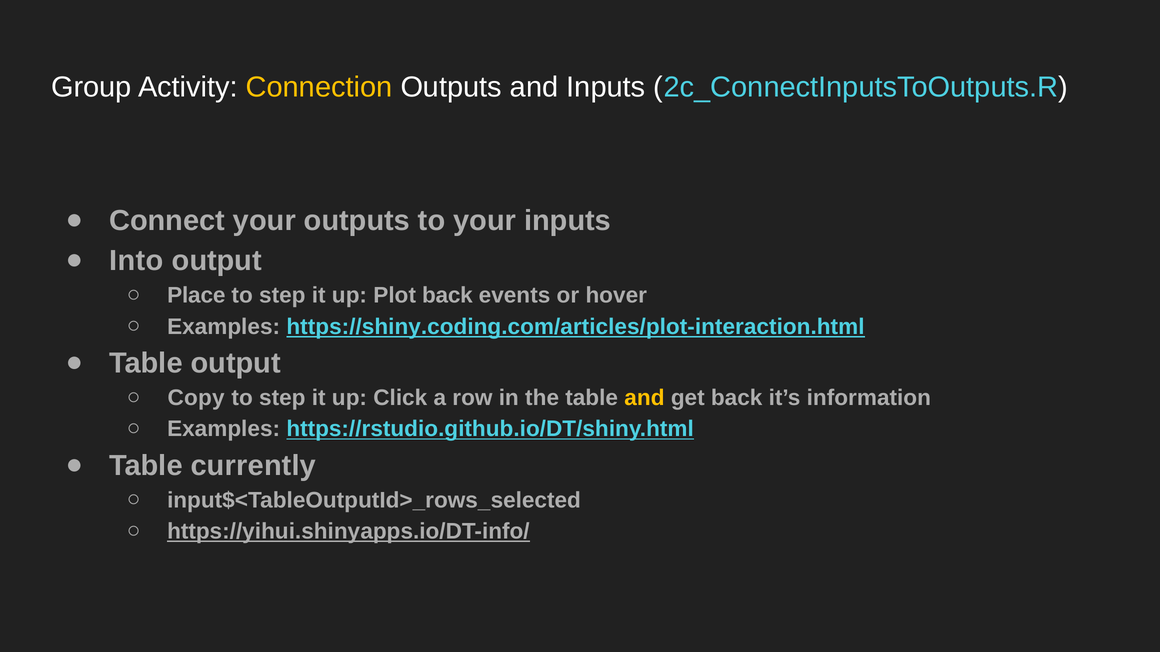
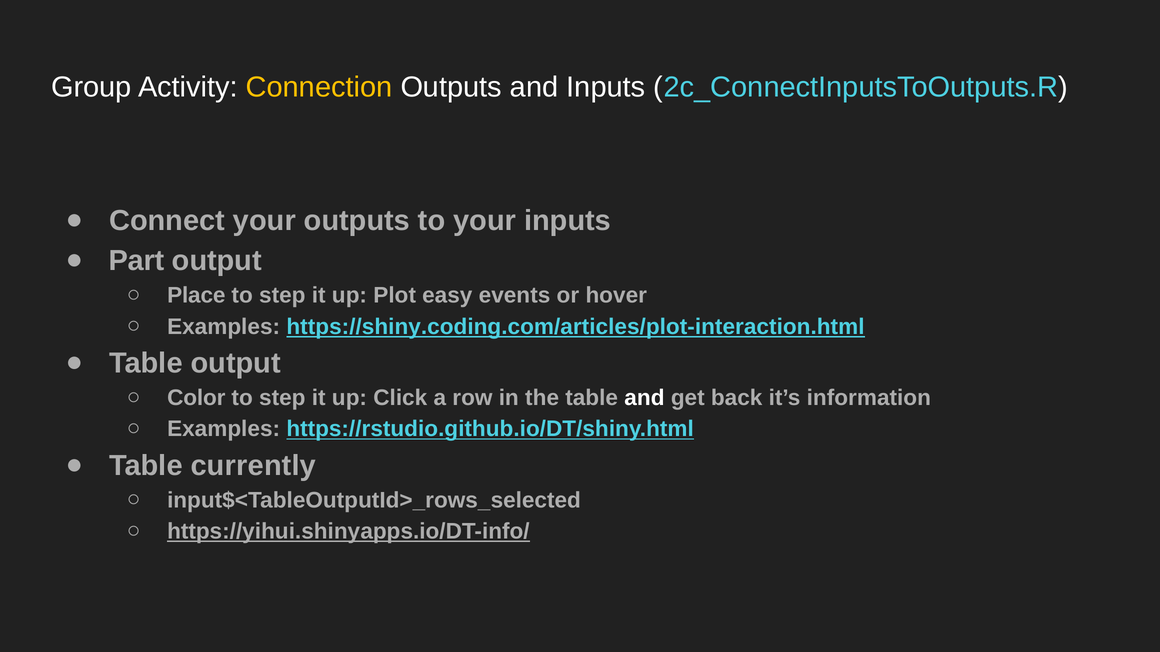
Into: Into -> Part
Plot back: back -> easy
Copy: Copy -> Color
and at (644, 398) colour: yellow -> white
